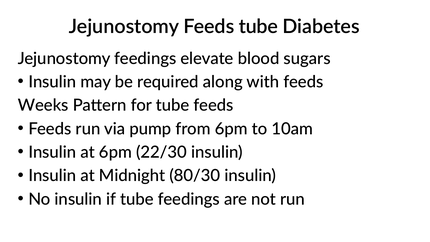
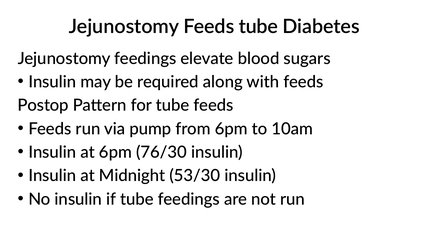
Weeks: Weeks -> Postop
22/30: 22/30 -> 76/30
80/30: 80/30 -> 53/30
